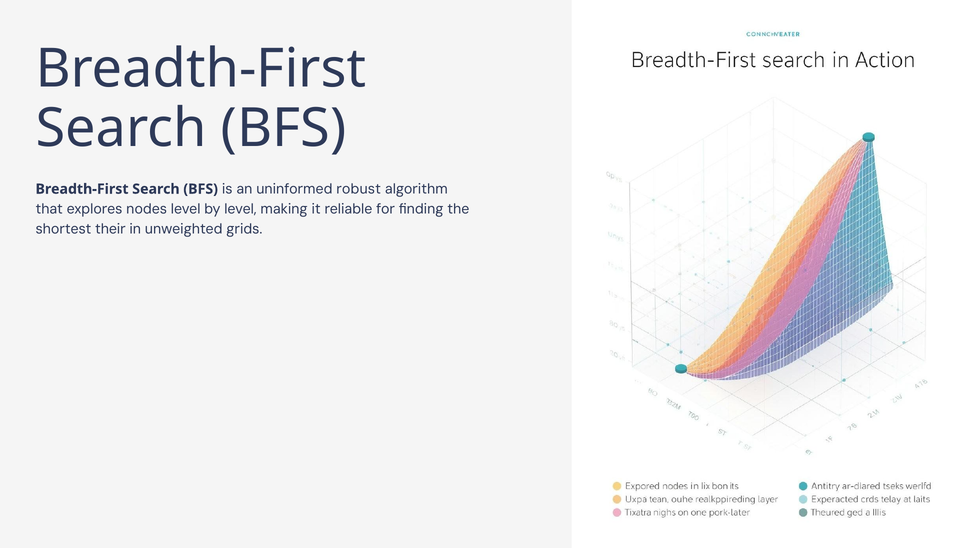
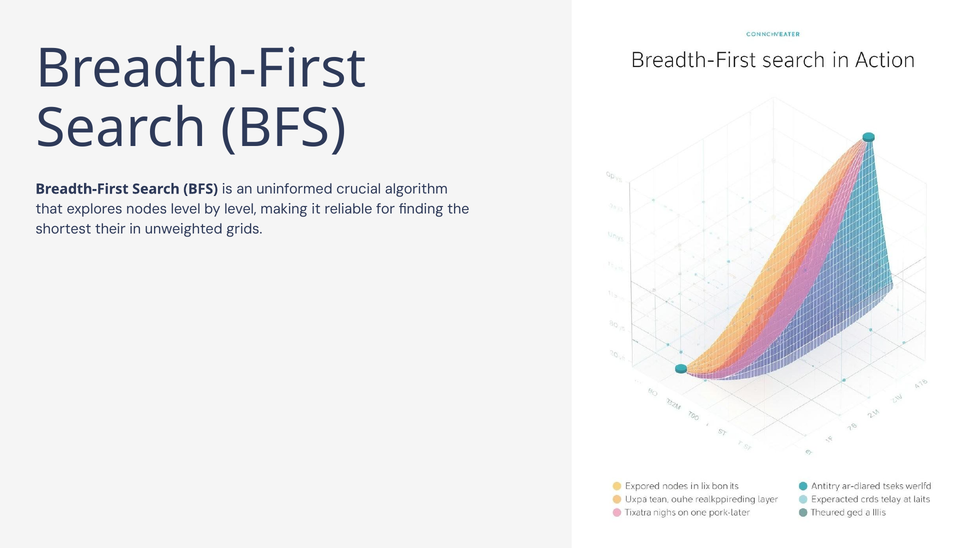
robust: robust -> crucial
